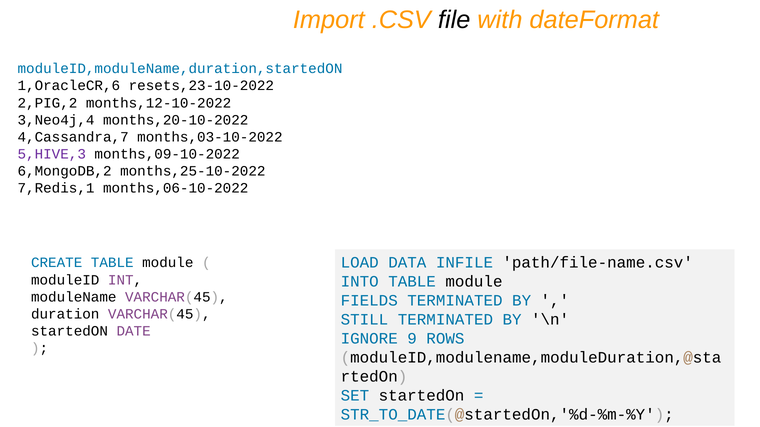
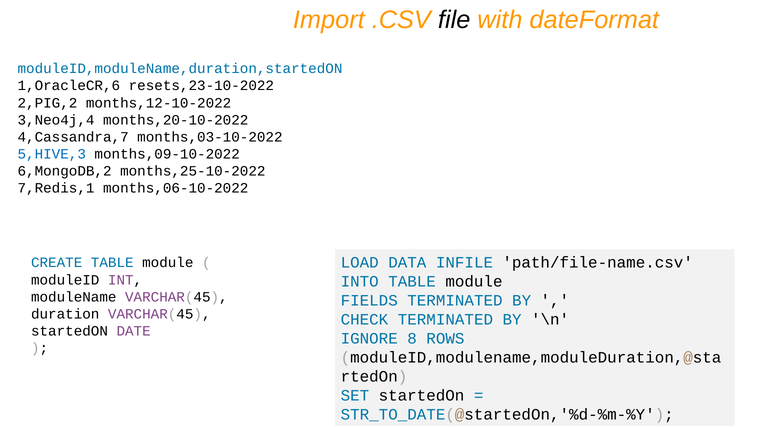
5,HIVE,3 colour: purple -> blue
STILL: STILL -> CHECK
9: 9 -> 8
